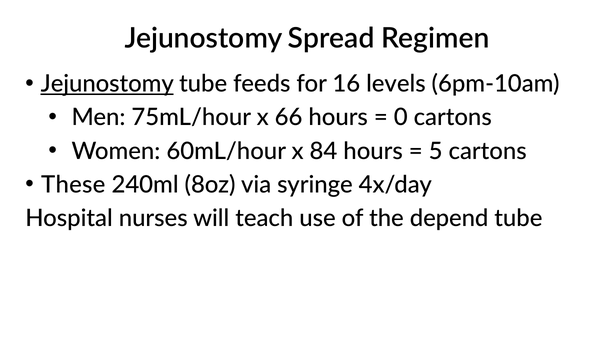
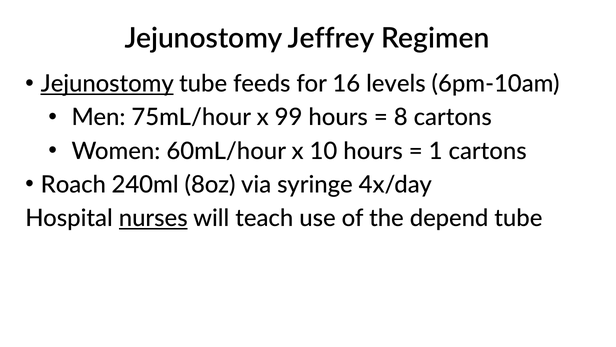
Spread: Spread -> Jeffrey
66: 66 -> 99
0: 0 -> 8
84: 84 -> 10
5: 5 -> 1
These: These -> Roach
nurses underline: none -> present
